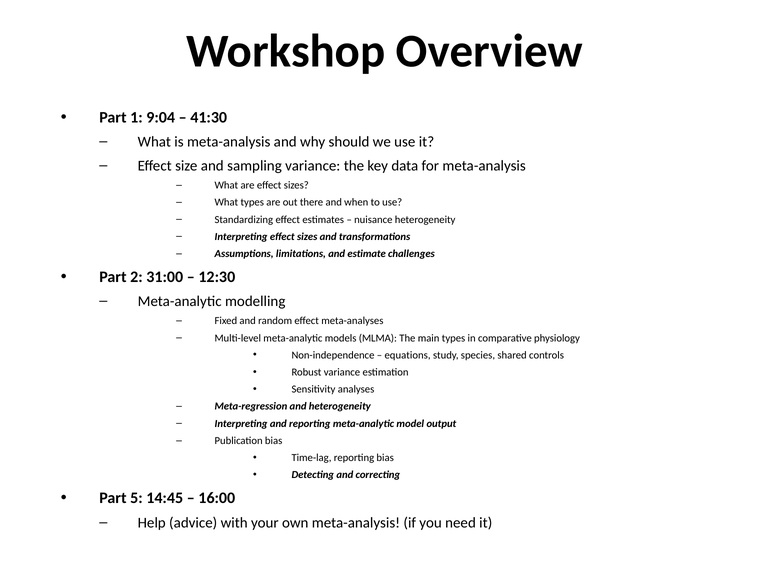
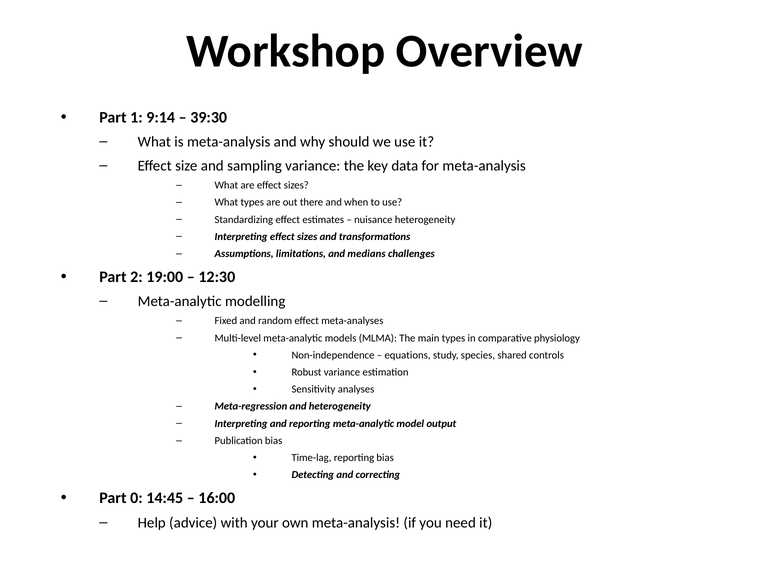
9:04: 9:04 -> 9:14
41:30: 41:30 -> 39:30
estimate: estimate -> medians
31:00: 31:00 -> 19:00
5: 5 -> 0
